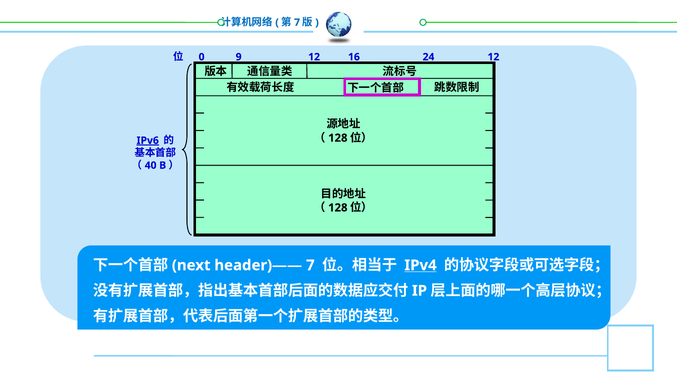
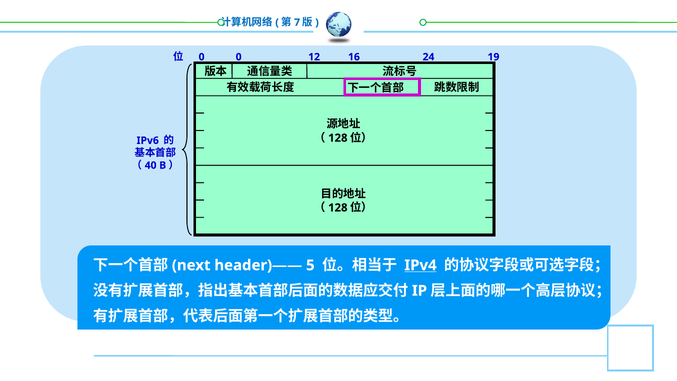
0 9: 9 -> 0
16 12: 12 -> 19
IPv6 underline: present -> none
header)—— 7: 7 -> 5
